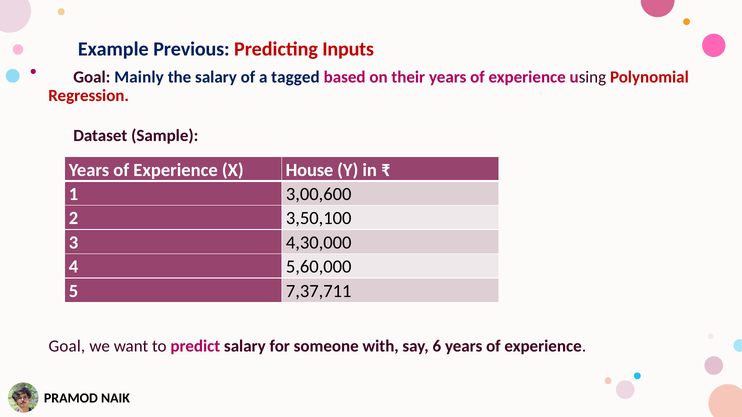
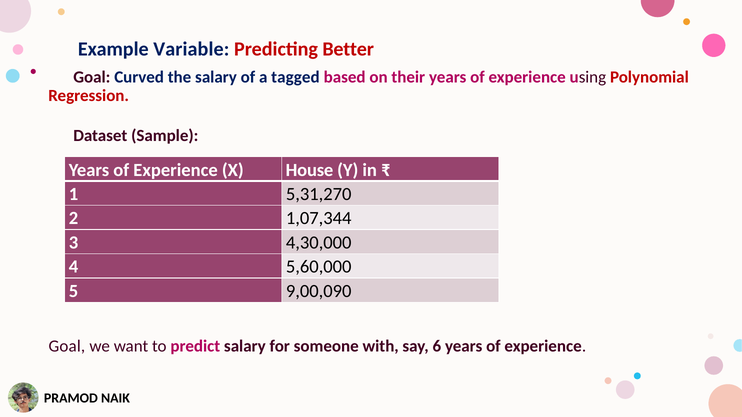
Previous: Previous -> Variable
Inputs: Inputs -> Better
Mainly: Mainly -> Curved
3,00,600: 3,00,600 -> 5,31,270
3,50,100: 3,50,100 -> 1,07,344
7,37,711: 7,37,711 -> 9,00,090
